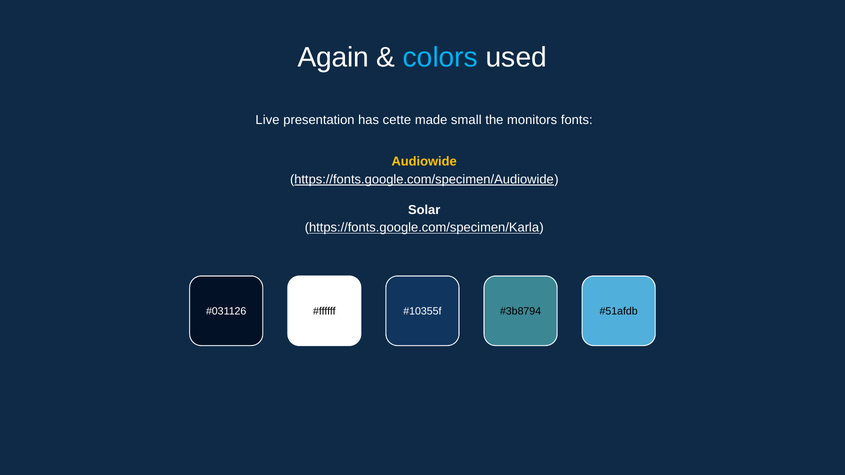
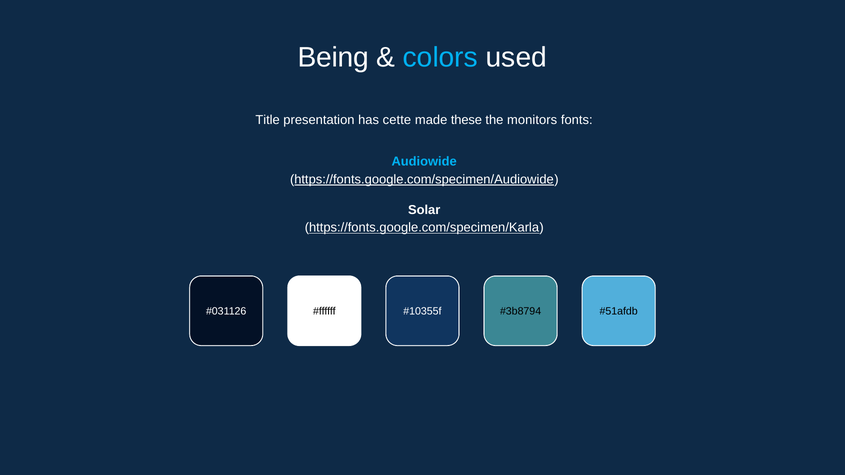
Again: Again -> Being
Live: Live -> Title
small: small -> these
Audiowide colour: yellow -> light blue
